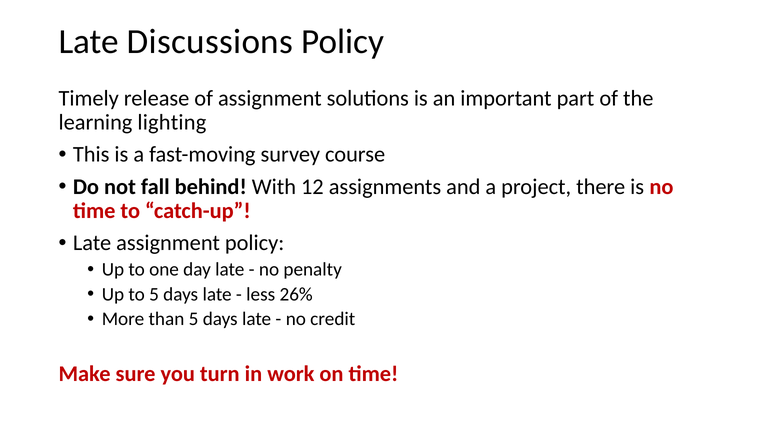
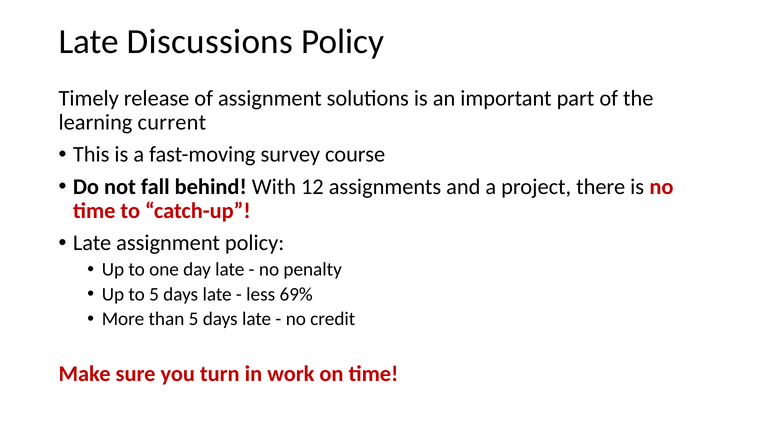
lighting: lighting -> current
26%: 26% -> 69%
